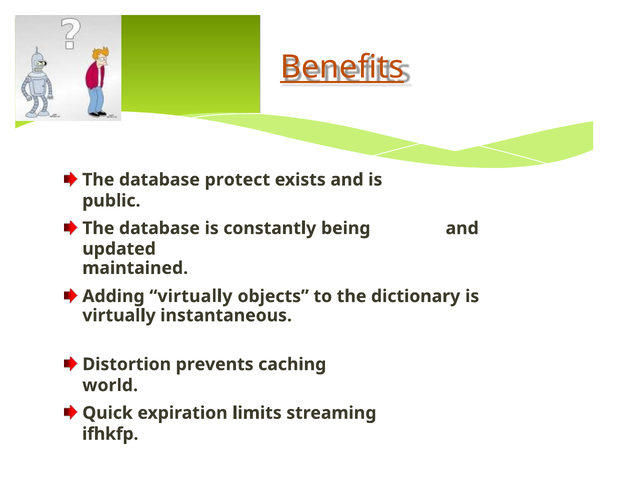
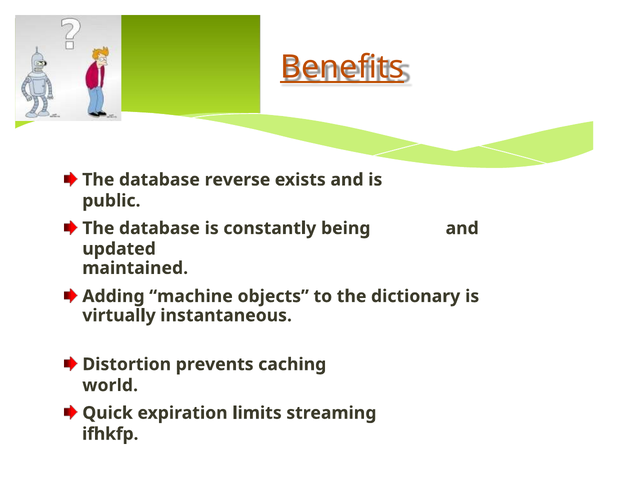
protect: protect -> reverse
Adding virtually: virtually -> machine
